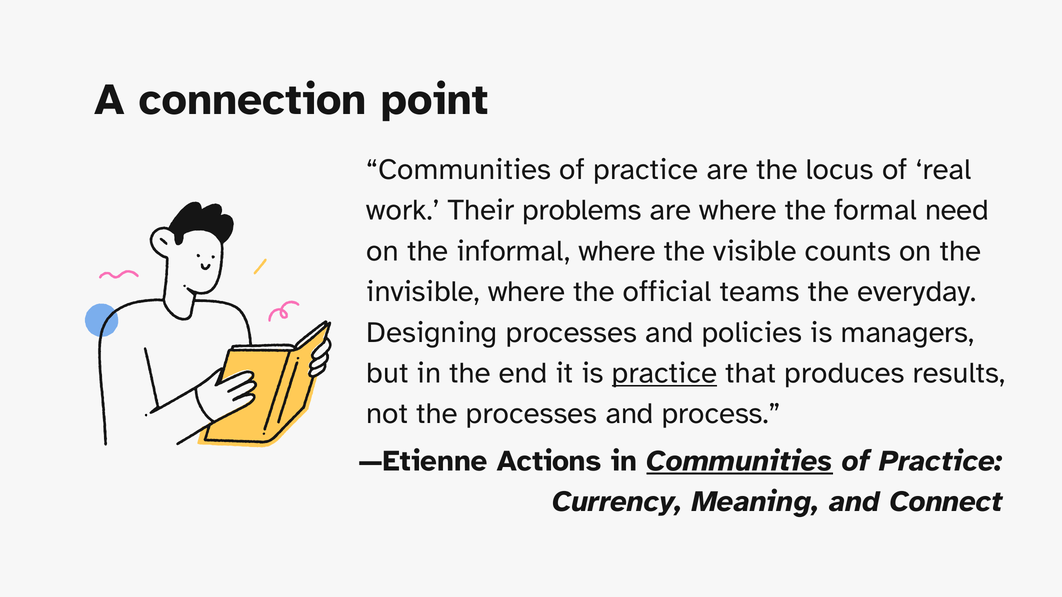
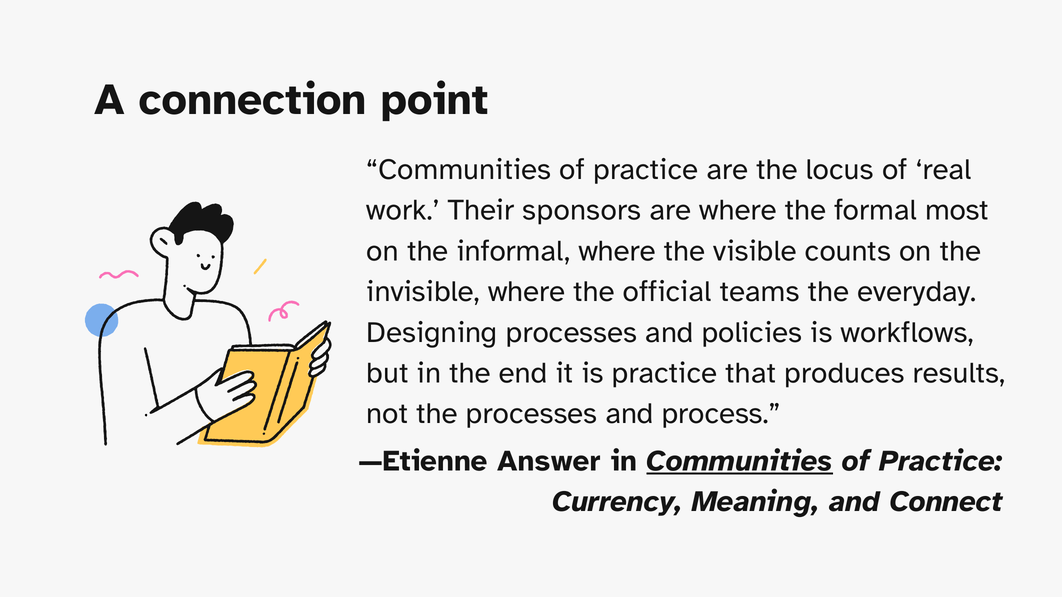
problems: problems -> sponsors
need: need -> most
managers: managers -> workflows
practice at (665, 373) underline: present -> none
Actions: Actions -> Answer
